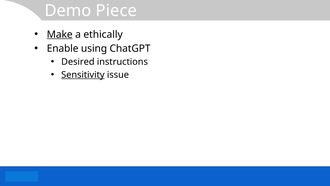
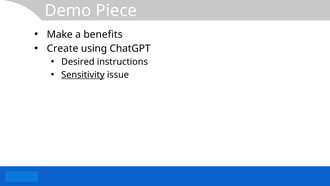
Make underline: present -> none
ethically: ethically -> benefits
Enable: Enable -> Create
